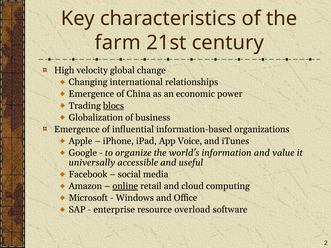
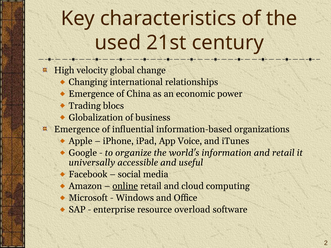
farm: farm -> used
blocs underline: present -> none
and value: value -> retail
